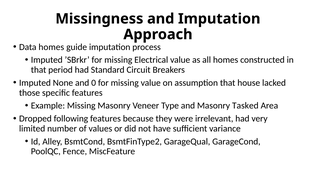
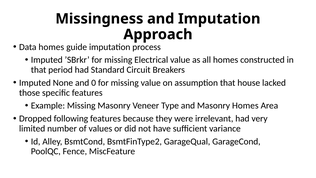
Masonry Tasked: Tasked -> Homes
